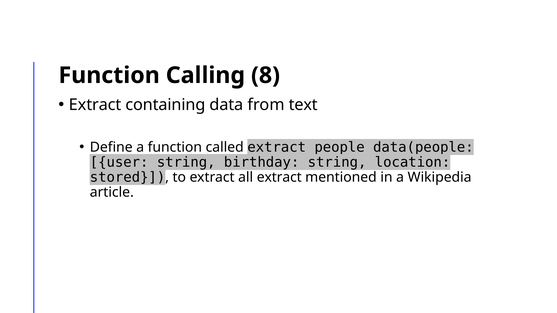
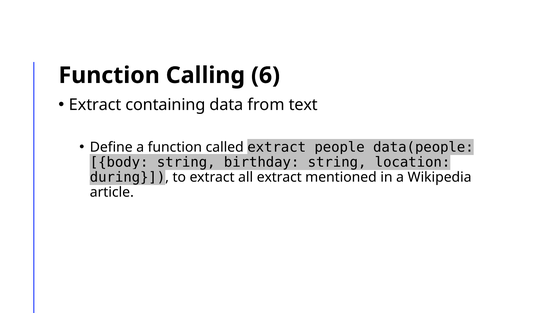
8: 8 -> 6
user: user -> body
stored: stored -> during
